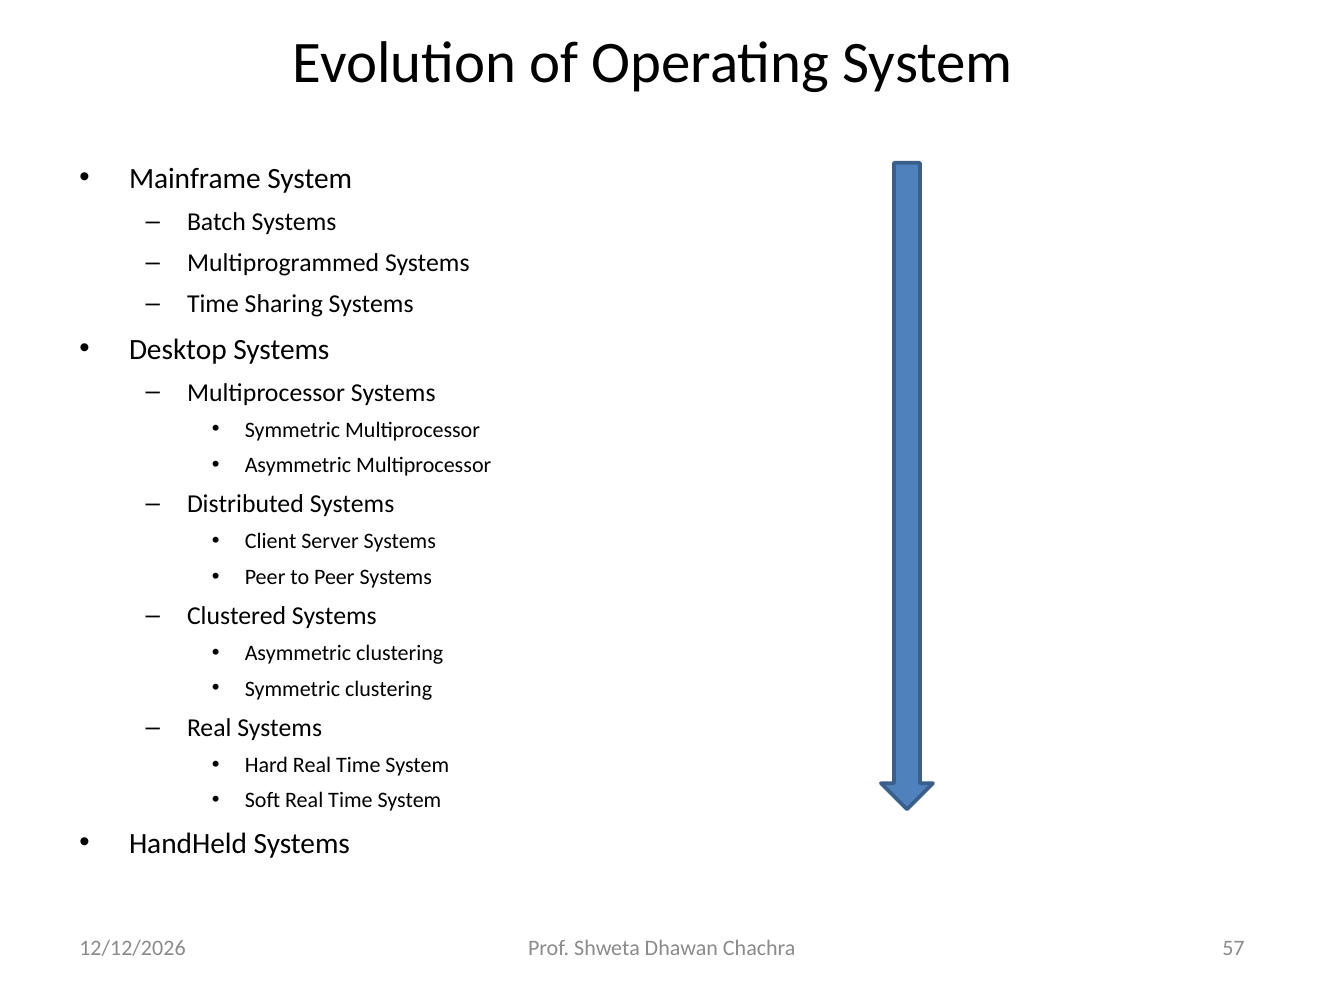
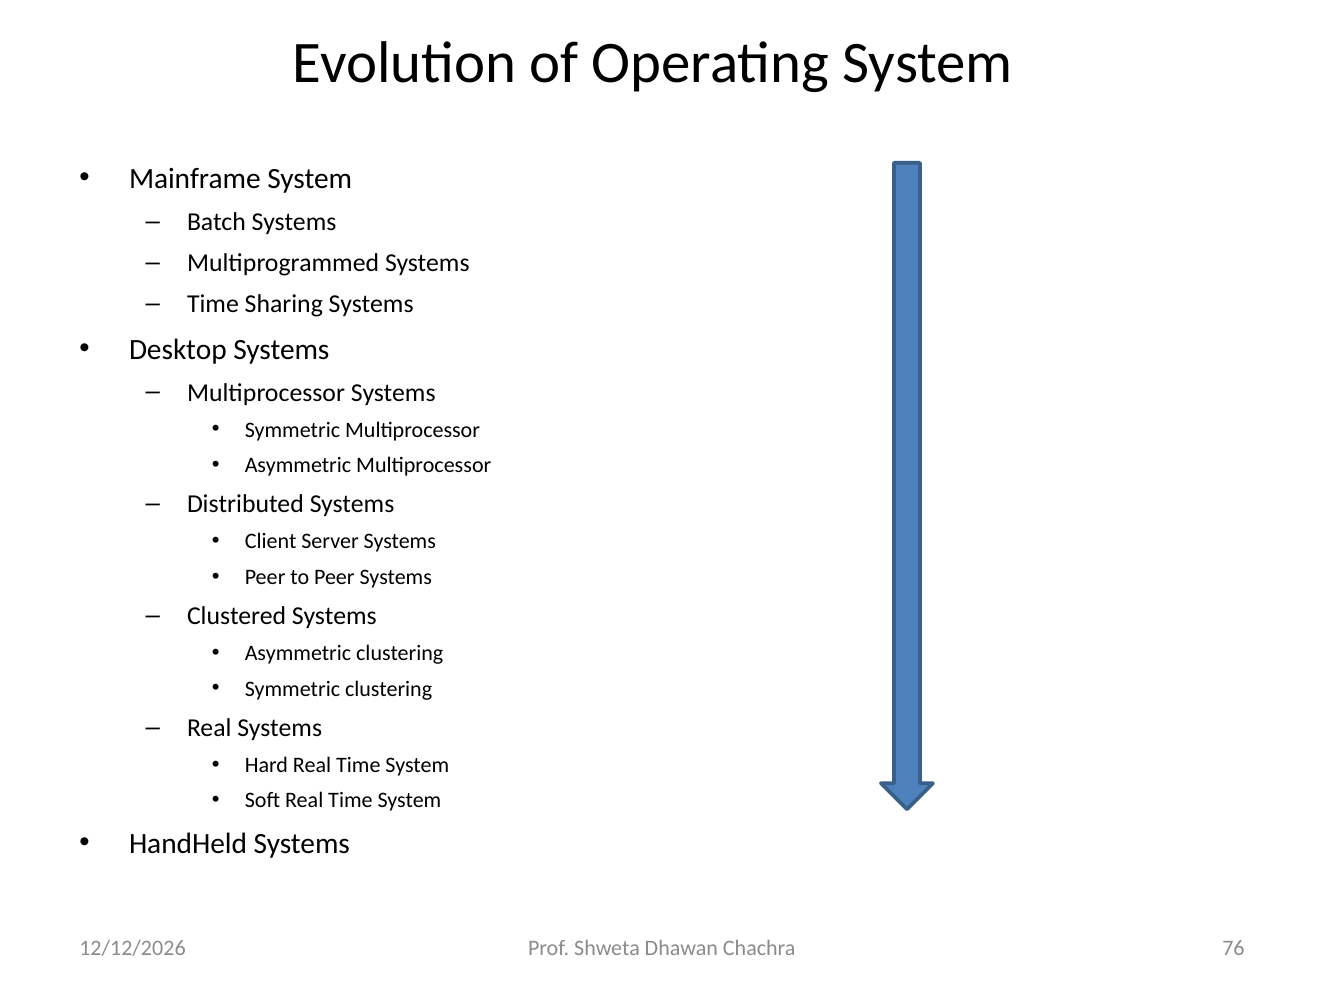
57: 57 -> 76
